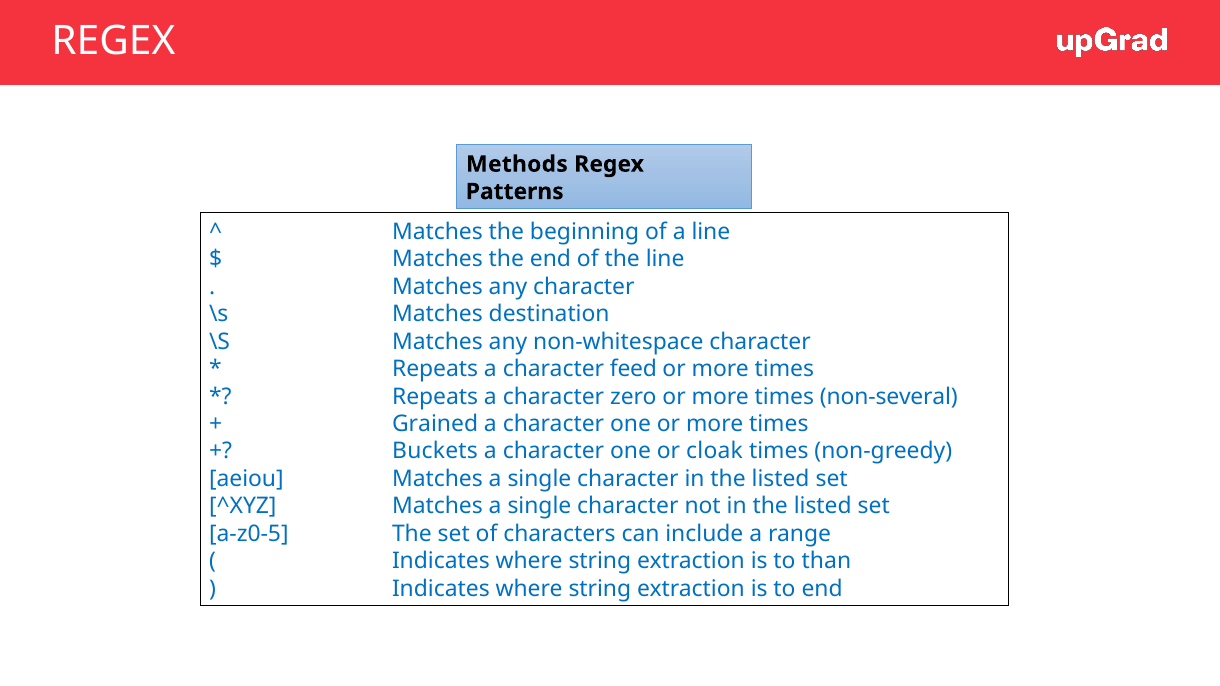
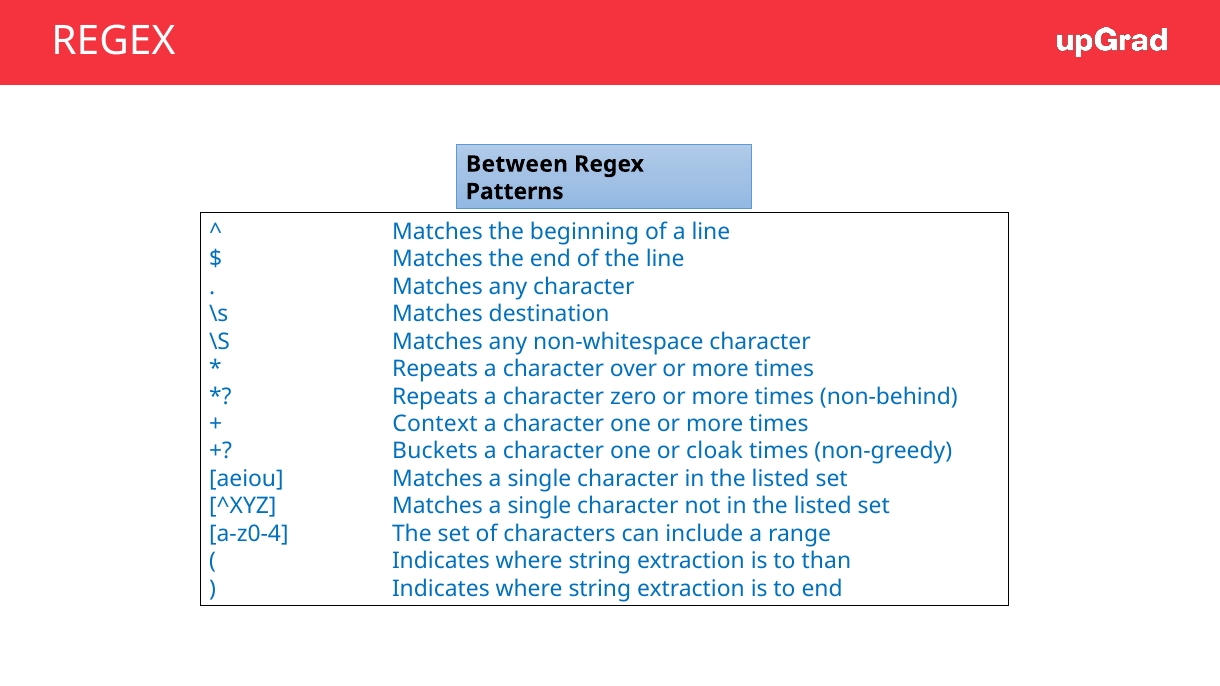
Methods: Methods -> Between
feed: feed -> over
non-several: non-several -> non-behind
Grained: Grained -> Context
a-z0-5: a-z0-5 -> a-z0-4
